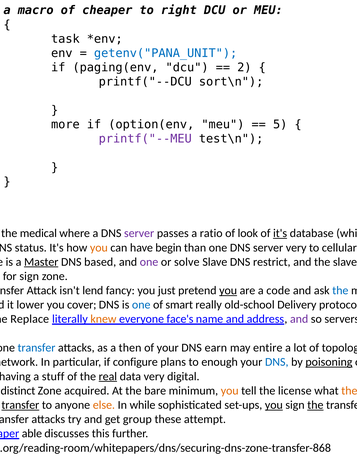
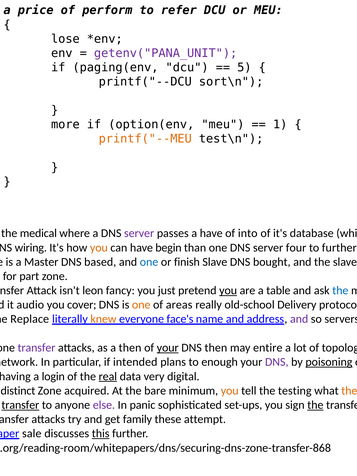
macro: macro -> price
cheaper: cheaper -> perform
right: right -> refer
task: task -> lose
getenv("PANA_UNIT colour: blue -> purple
2: 2 -> 5
5: 5 -> 1
printf("--MEU colour: purple -> orange
a ratio: ratio -> have
look: look -> into
it's at (280, 233) underline: present -> none
status: status -> wiring
server very: very -> four
to cellular: cellular -> further
Master at (41, 262) underline: present -> none
one at (149, 262) colour: purple -> blue
solve: solve -> finish
restrict: restrict -> bought
for sign: sign -> part
lend: lend -> leon
code: code -> table
lower: lower -> audio
one at (141, 305) colour: blue -> orange
smart: smart -> areas
transfer at (36, 348) colour: blue -> purple
your at (168, 348) underline: none -> present
DNS earn: earn -> then
configure: configure -> intended
DNS at (277, 362) colour: blue -> purple
stuff: stuff -> login
license: license -> testing
else colour: orange -> purple
while: while -> panic
you at (274, 405) underline: present -> none
group: group -> family
able: able -> sale
this underline: none -> present
